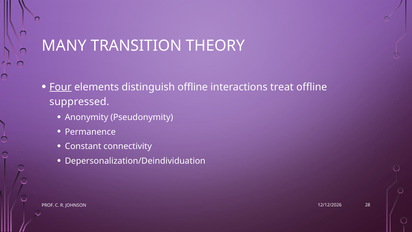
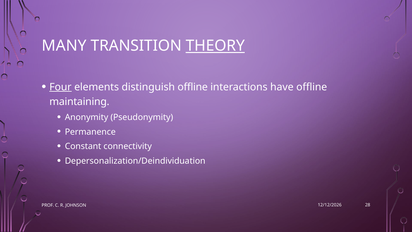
THEORY underline: none -> present
treat: treat -> have
suppressed: suppressed -> maintaining
